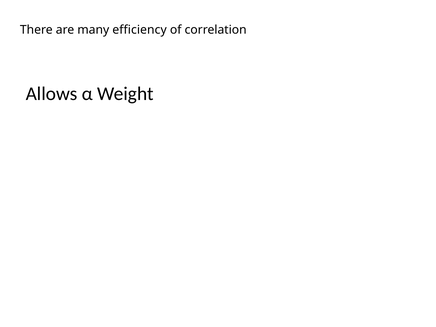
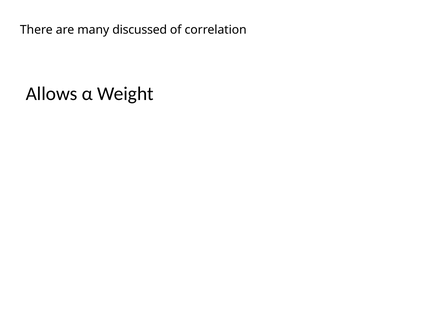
efficiency: efficiency -> discussed
